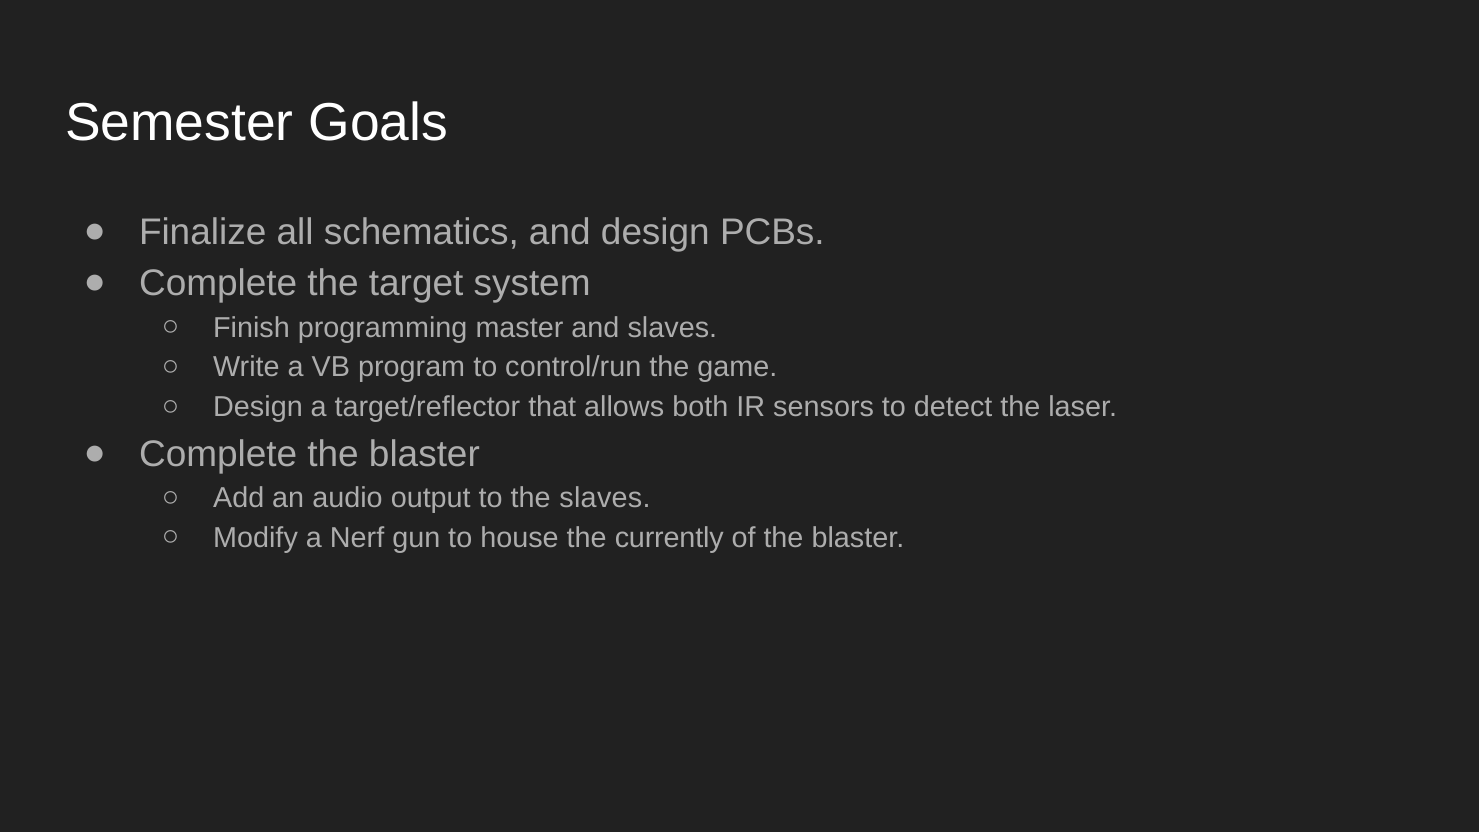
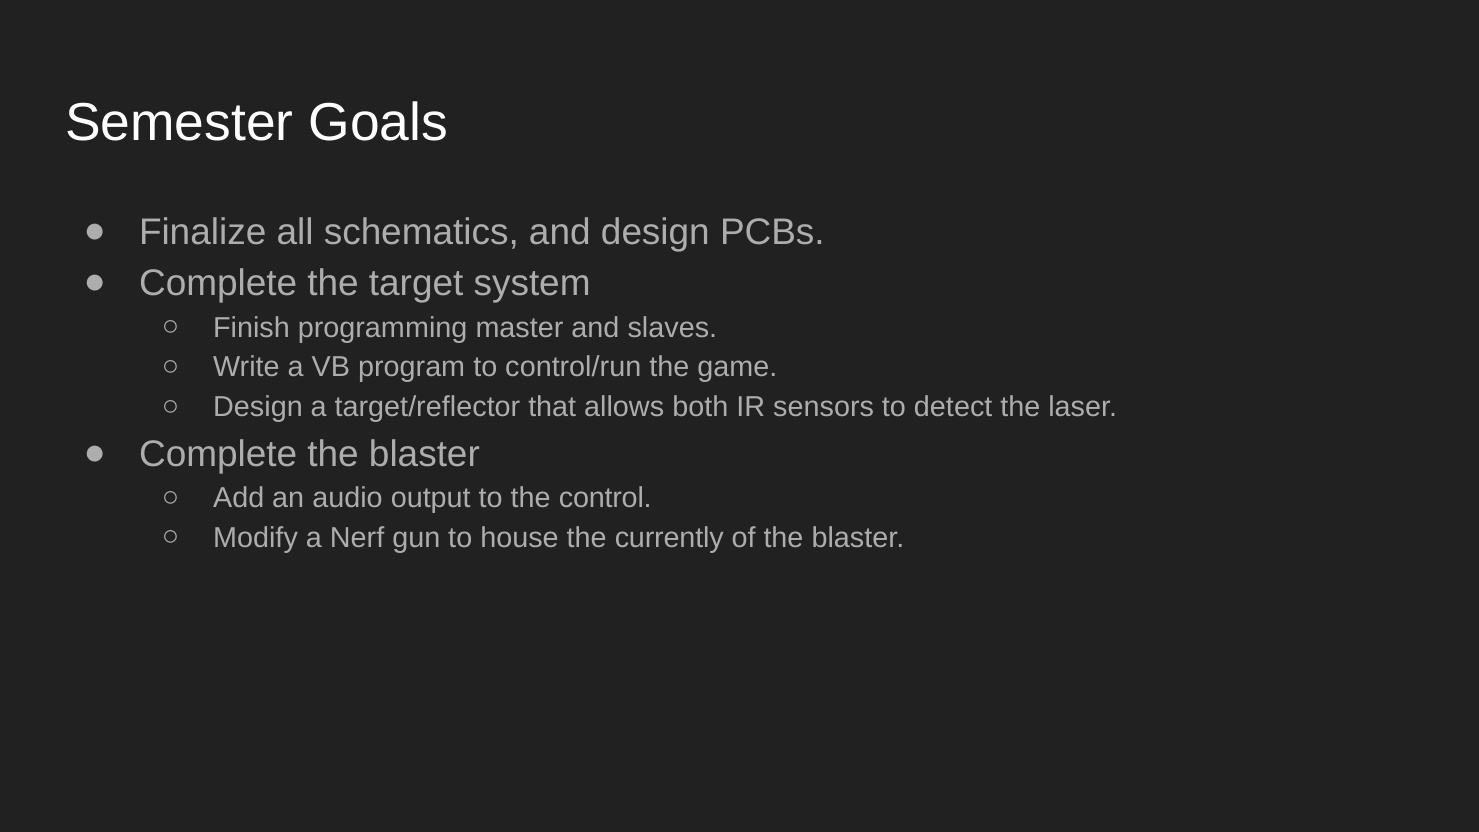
the slaves: slaves -> control
